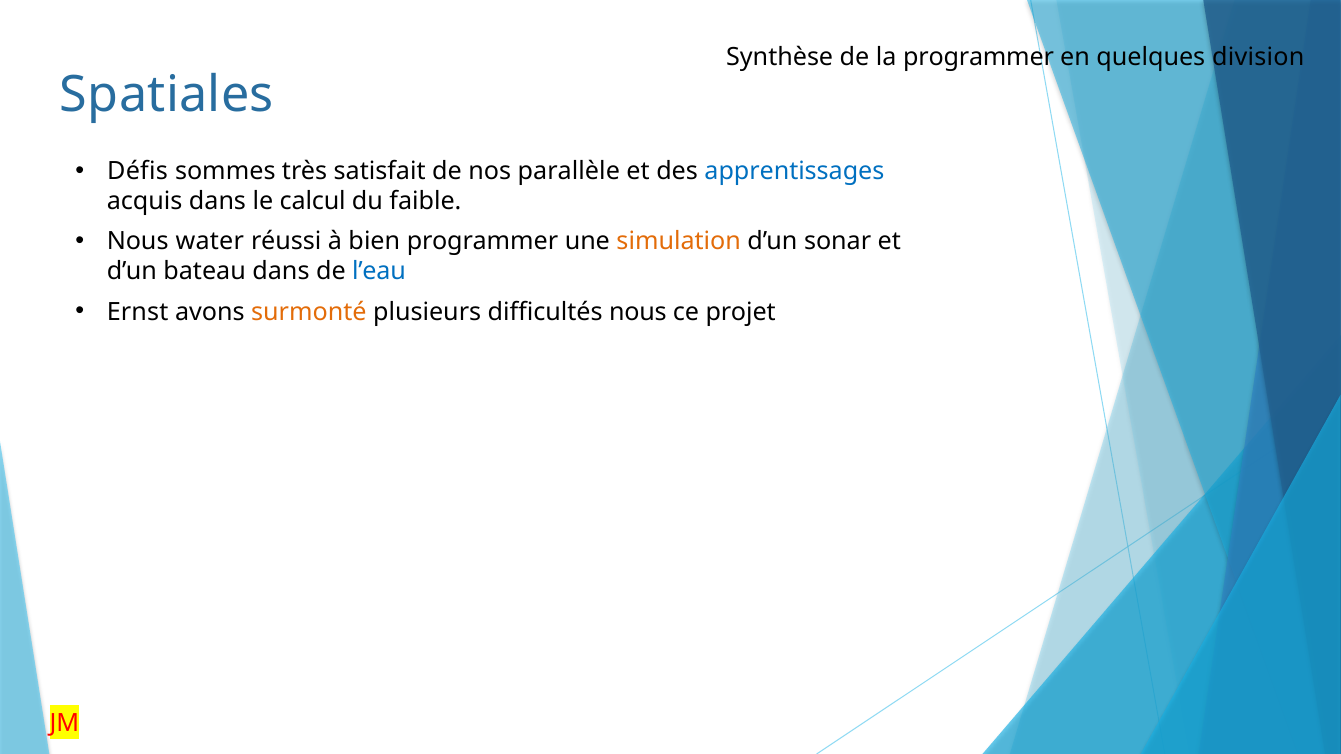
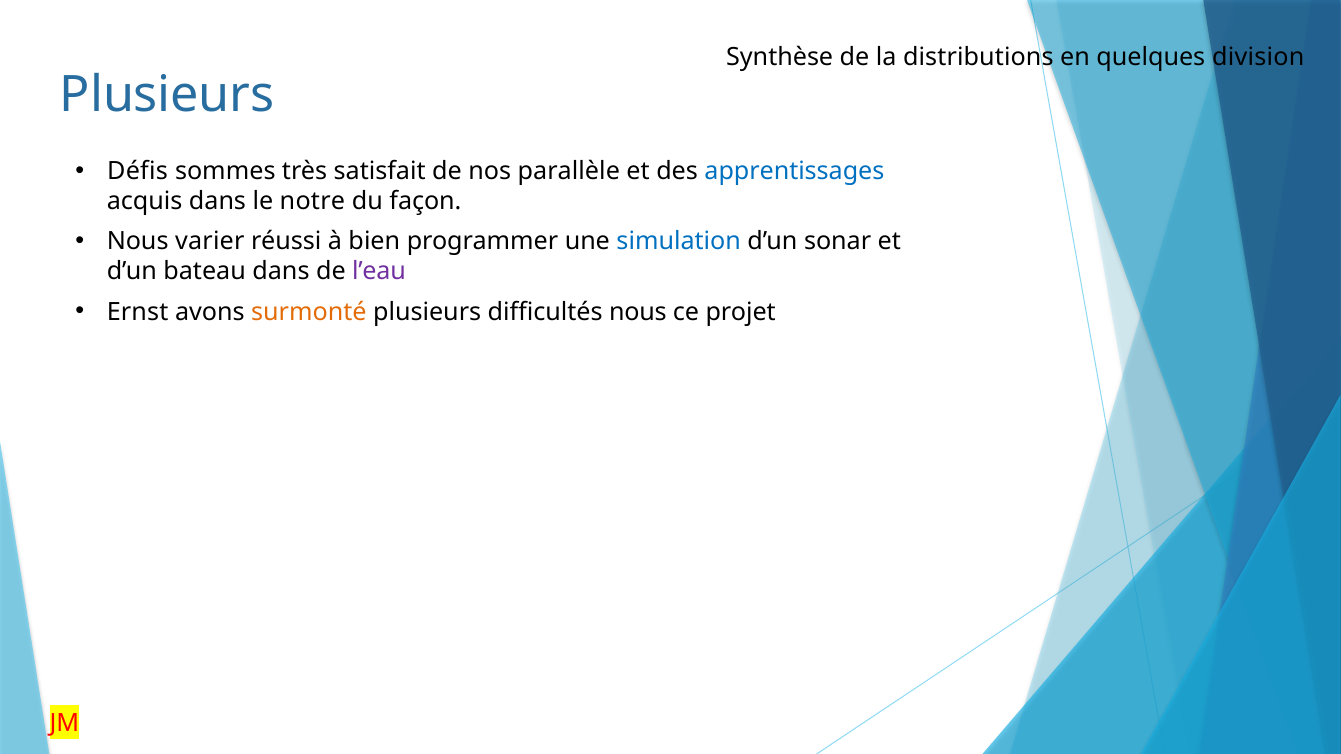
la programmer: programmer -> distributions
Spatiales at (167, 95): Spatiales -> Plusieurs
calcul: calcul -> notre
faible: faible -> façon
water: water -> varier
simulation colour: orange -> blue
l’eau colour: blue -> purple
